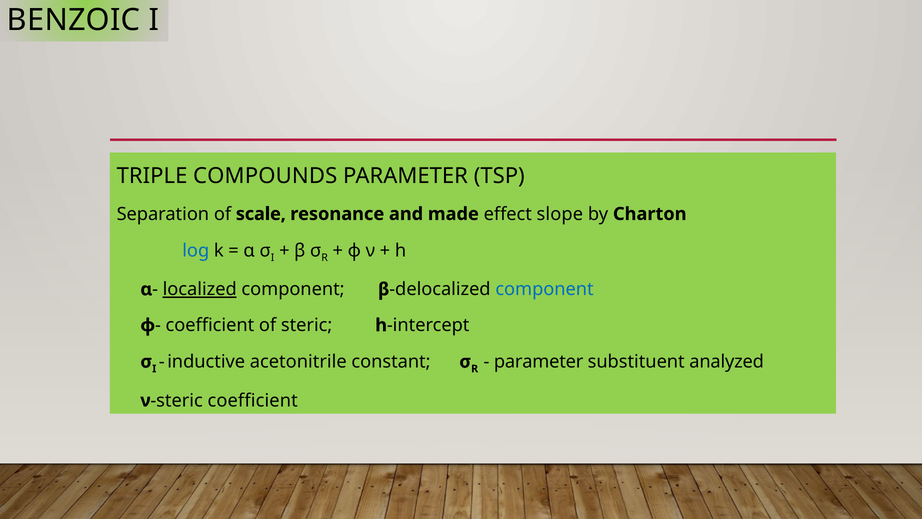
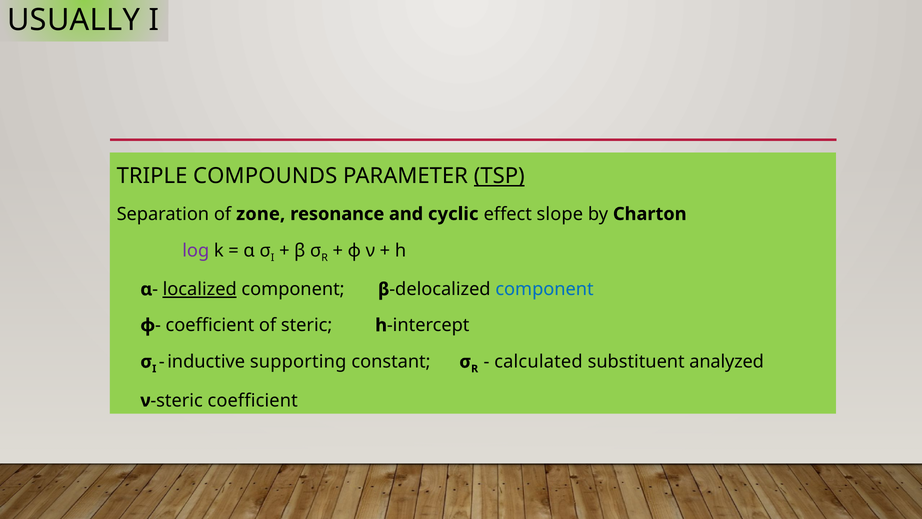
BENZOIC: BENZOIC -> USUALLY
TSP underline: none -> present
scale: scale -> zone
made: made -> cyclic
log colour: blue -> purple
acetonitrile: acetonitrile -> supporting
parameter at (539, 361): parameter -> calculated
